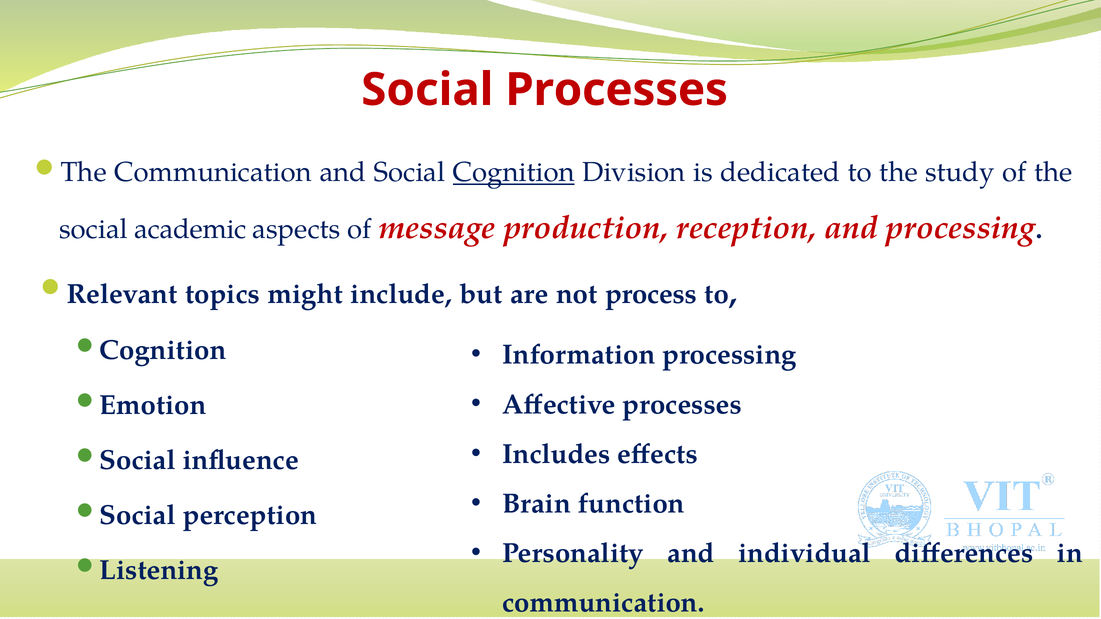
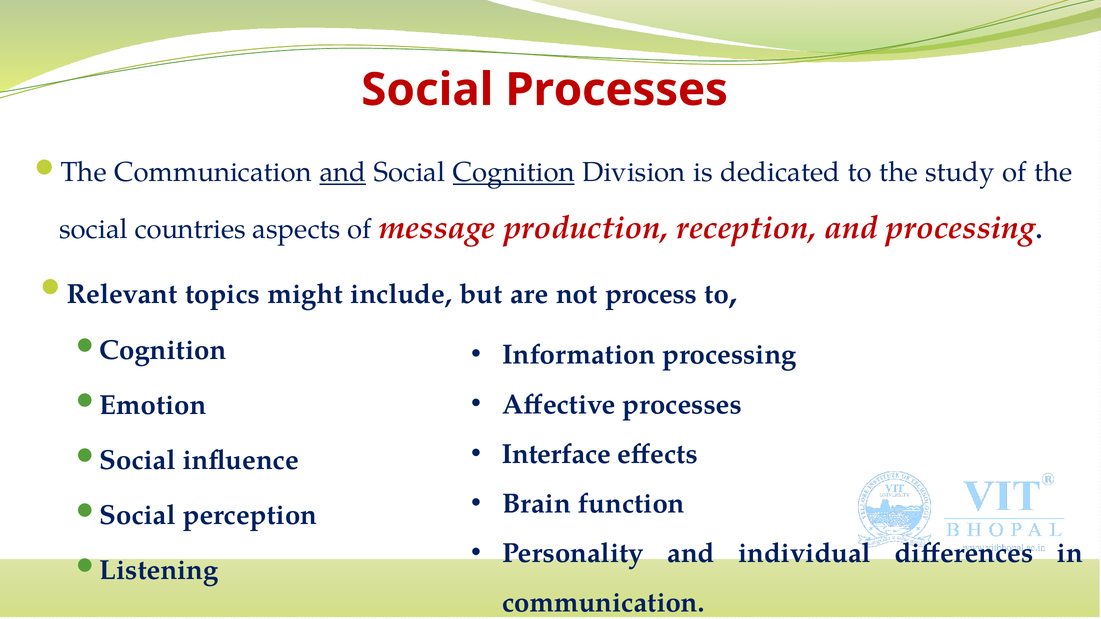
and at (343, 172) underline: none -> present
academic: academic -> countries
Includes: Includes -> Interface
